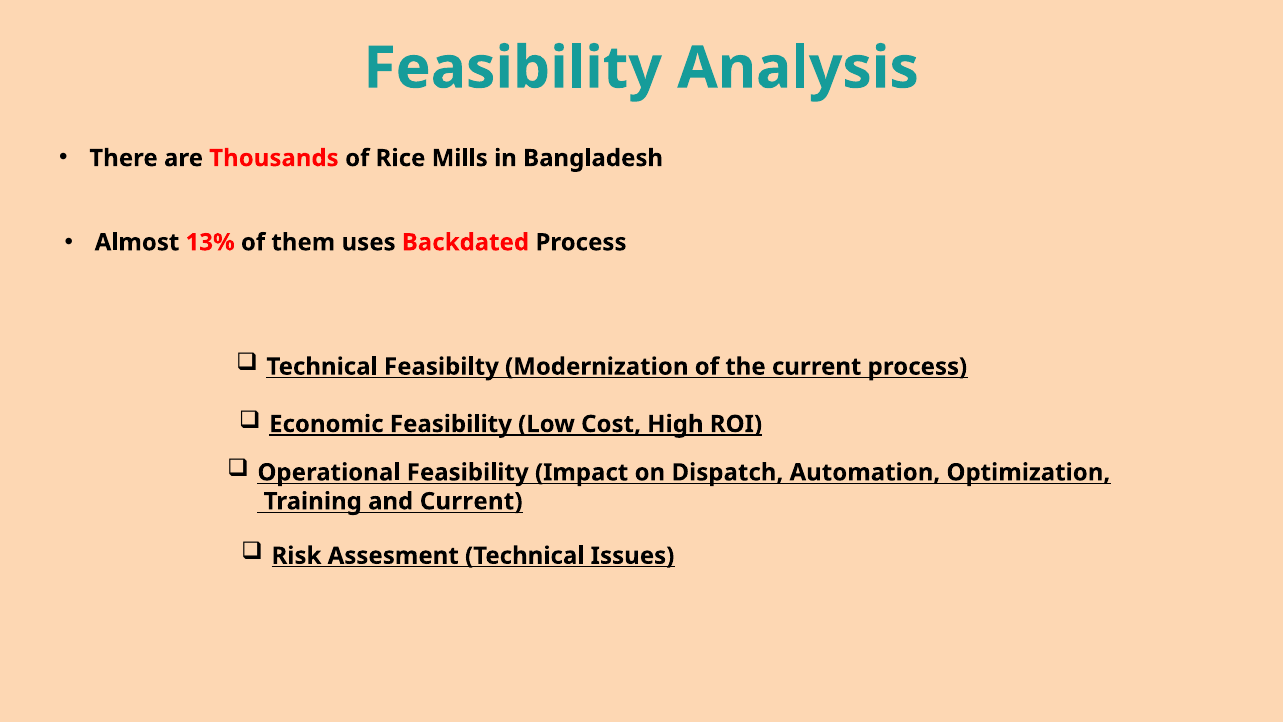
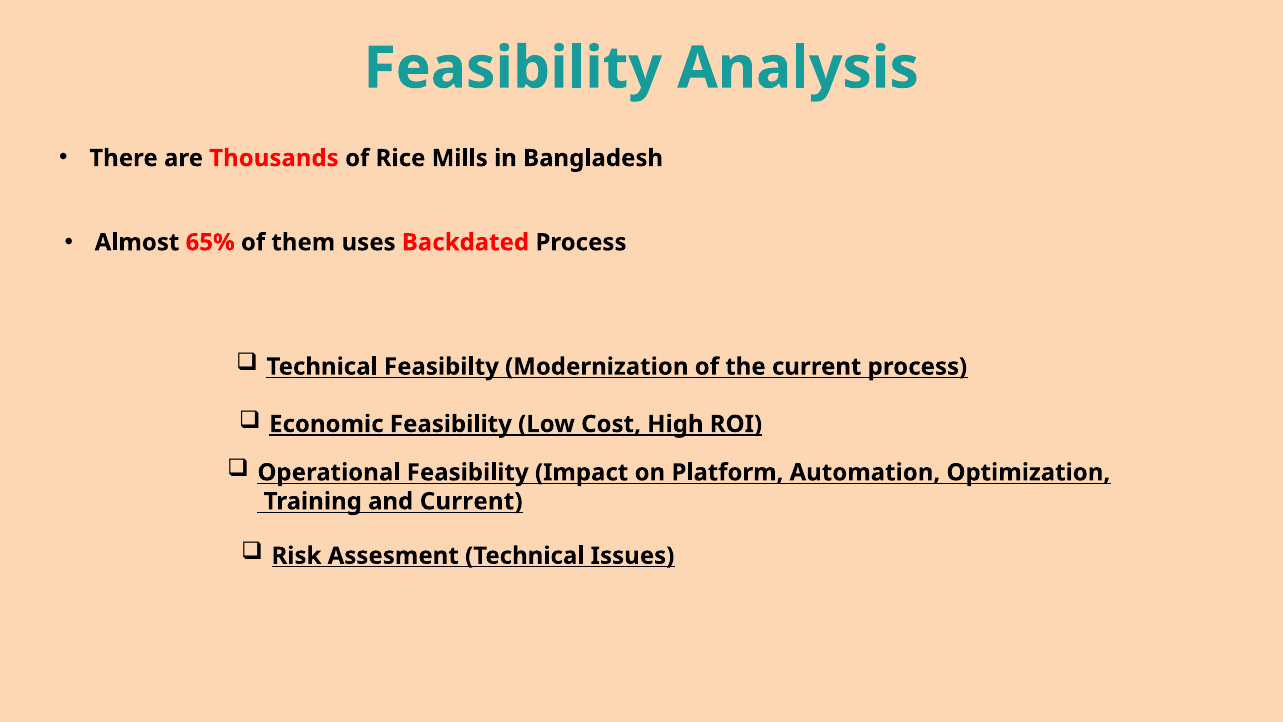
13%: 13% -> 65%
Dispatch: Dispatch -> Platform
